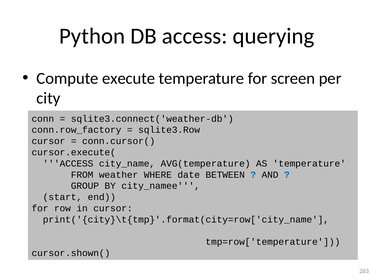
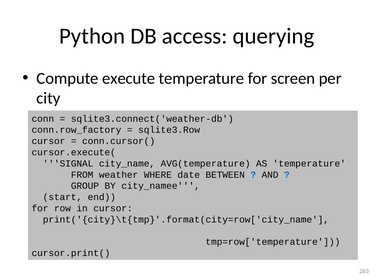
ACCESS at (68, 164): ACCESS -> SIGNAL
cursor.shown(: cursor.shown( -> cursor.print(
